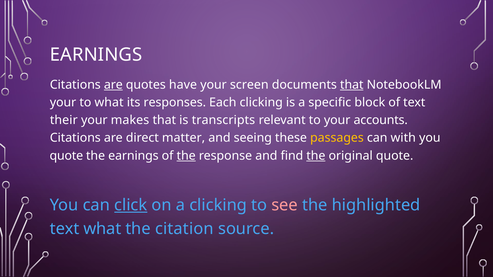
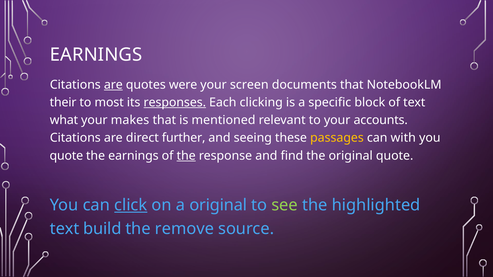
have: have -> were
that at (352, 85) underline: present -> none
your at (63, 103): your -> their
to what: what -> most
responses underline: none -> present
their: their -> what
transcripts: transcripts -> mentioned
matter: matter -> further
the at (316, 156) underline: present -> none
a clicking: clicking -> original
see colour: pink -> light green
text what: what -> build
citation: citation -> remove
